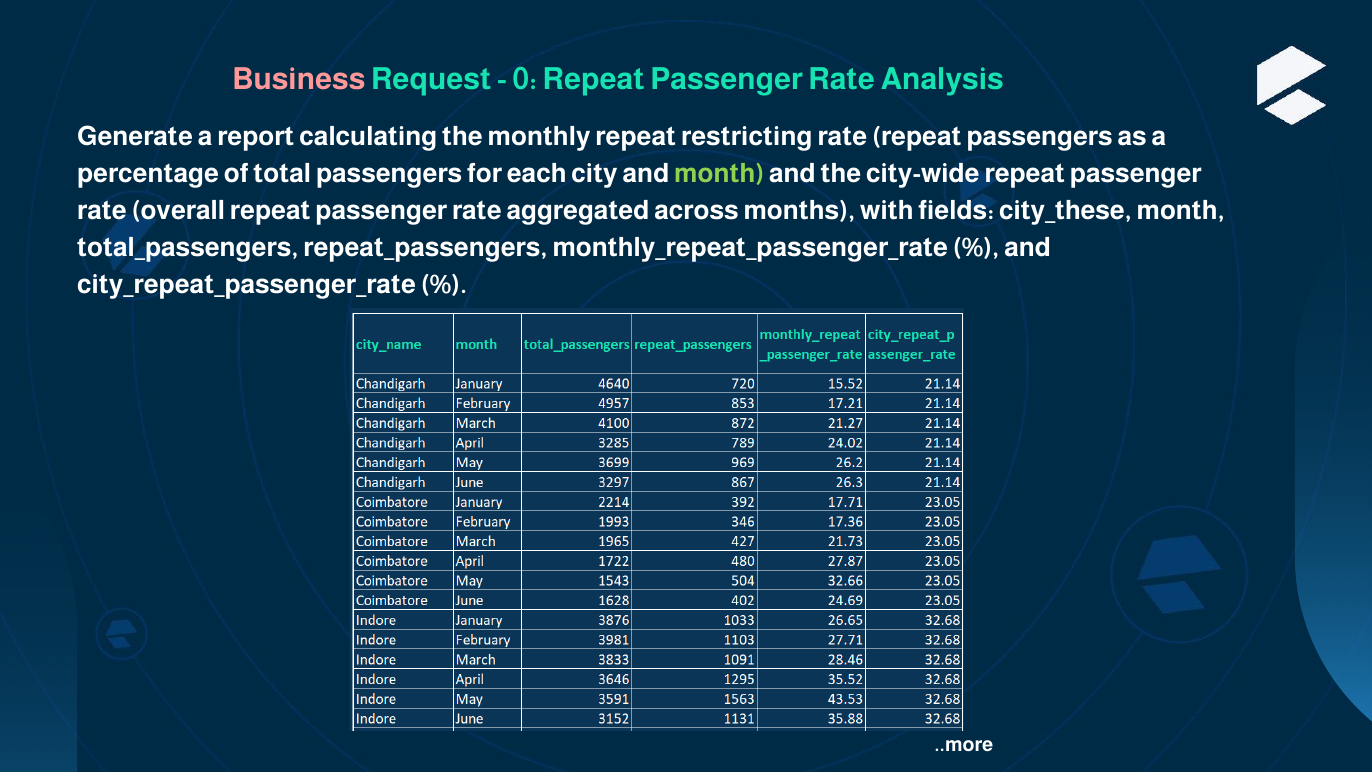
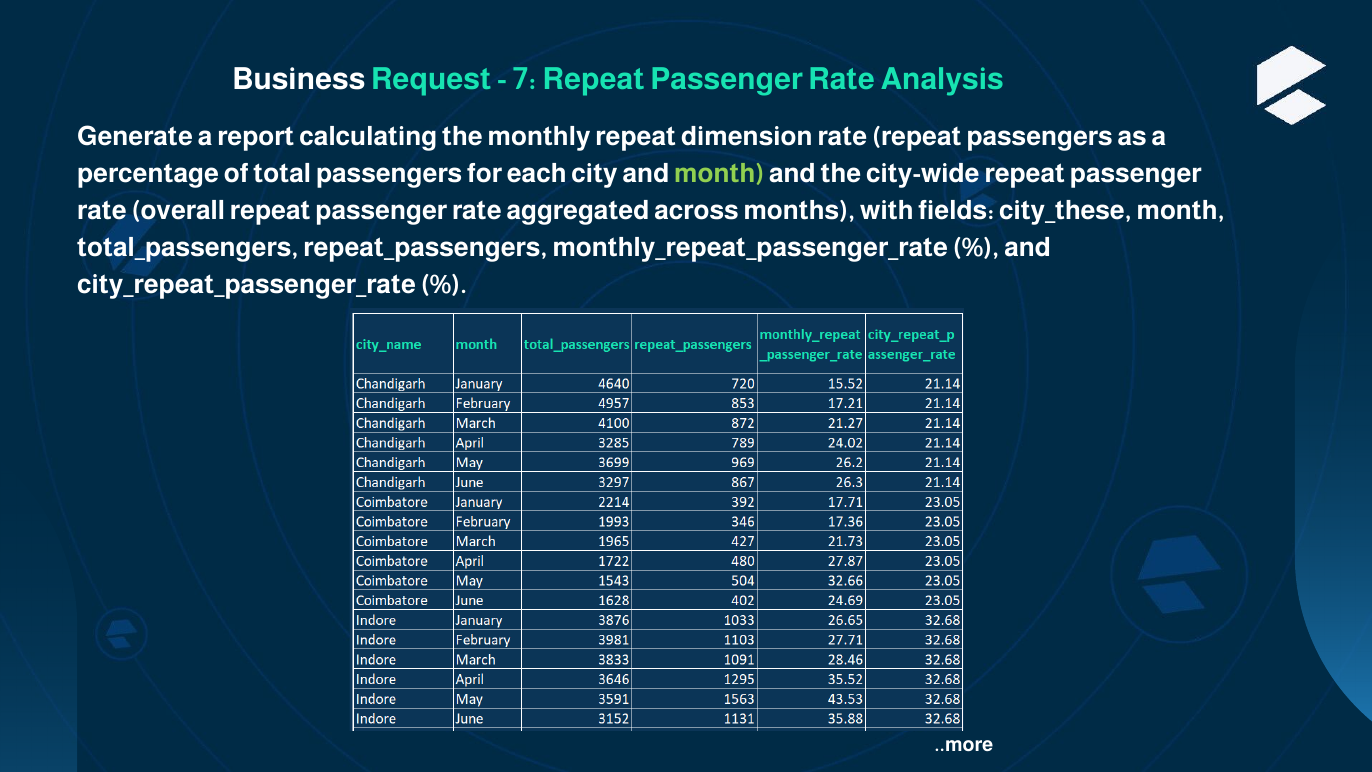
Business colour: pink -> white
0: 0 -> 7
restricting: restricting -> dimension
